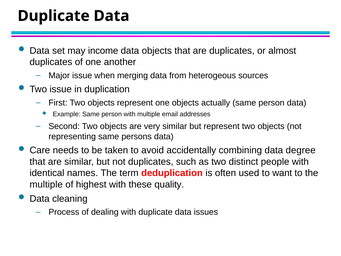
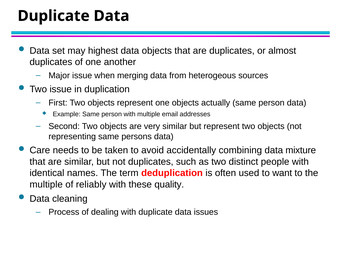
income: income -> highest
degree: degree -> mixture
highest: highest -> reliably
